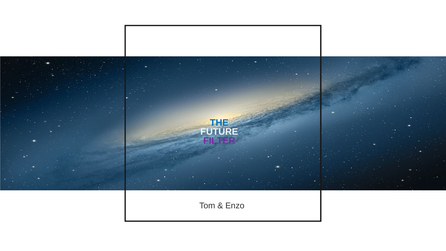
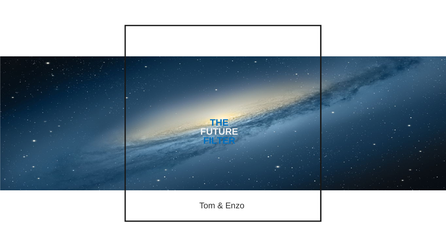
FILTER colour: purple -> blue
